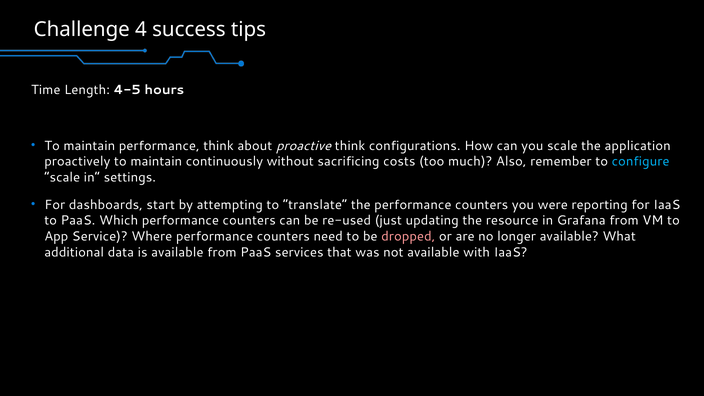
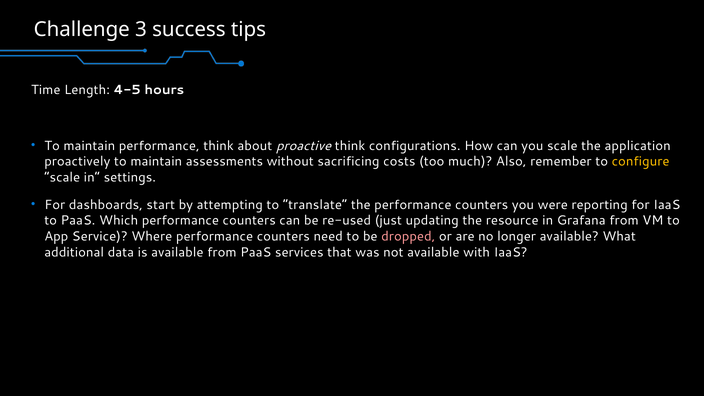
4: 4 -> 3
continuously: continuously -> assessments
configure colour: light blue -> yellow
